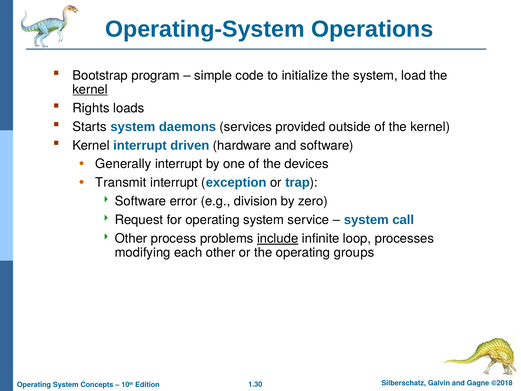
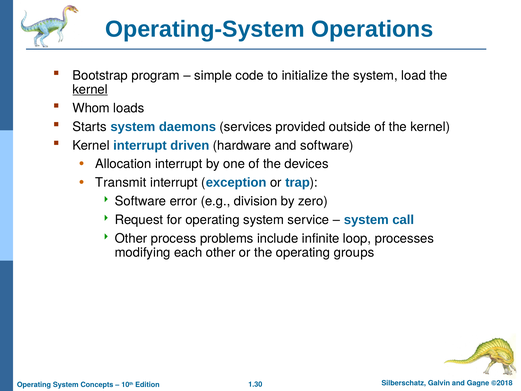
Rights: Rights -> Whom
Generally: Generally -> Allocation
include underline: present -> none
